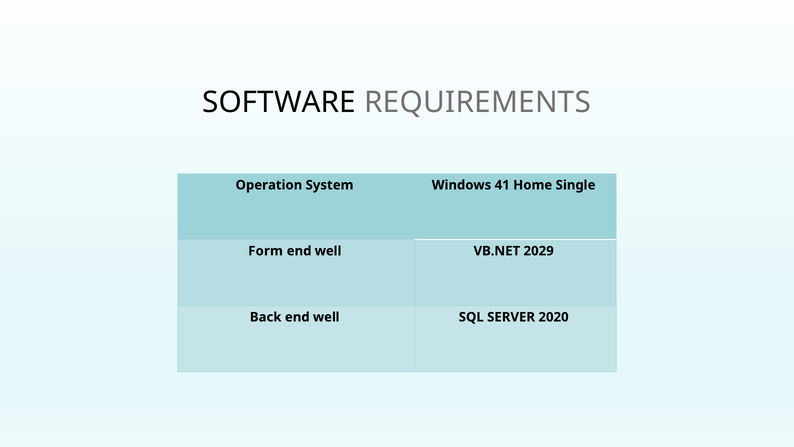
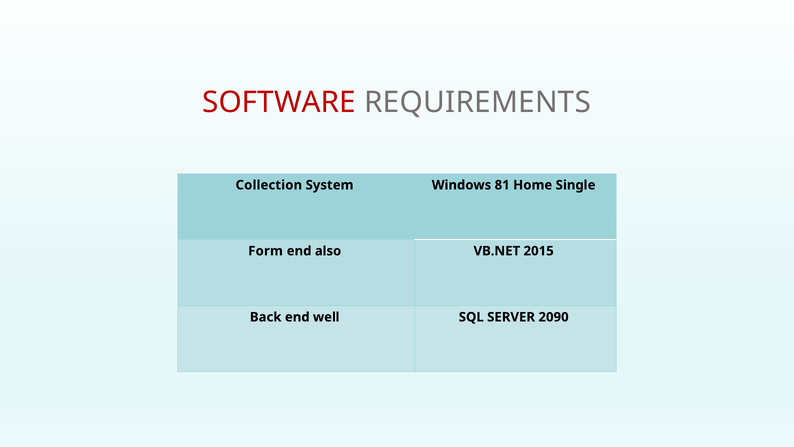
SOFTWARE colour: black -> red
Operation: Operation -> Collection
41: 41 -> 81
well at (328, 251): well -> also
2029: 2029 -> 2015
2020: 2020 -> 2090
